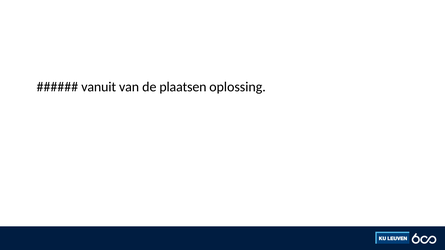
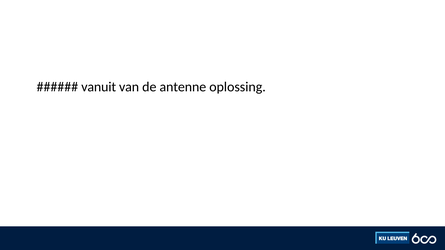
plaatsen: plaatsen -> antenne
